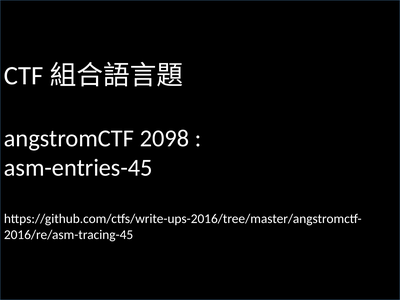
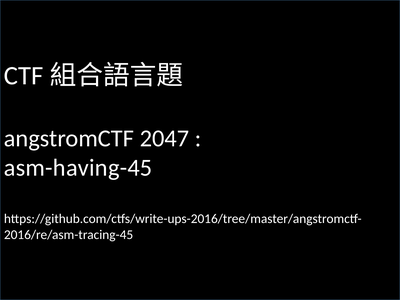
2098: 2098 -> 2047
asm-entries-45: asm-entries-45 -> asm-having-45
